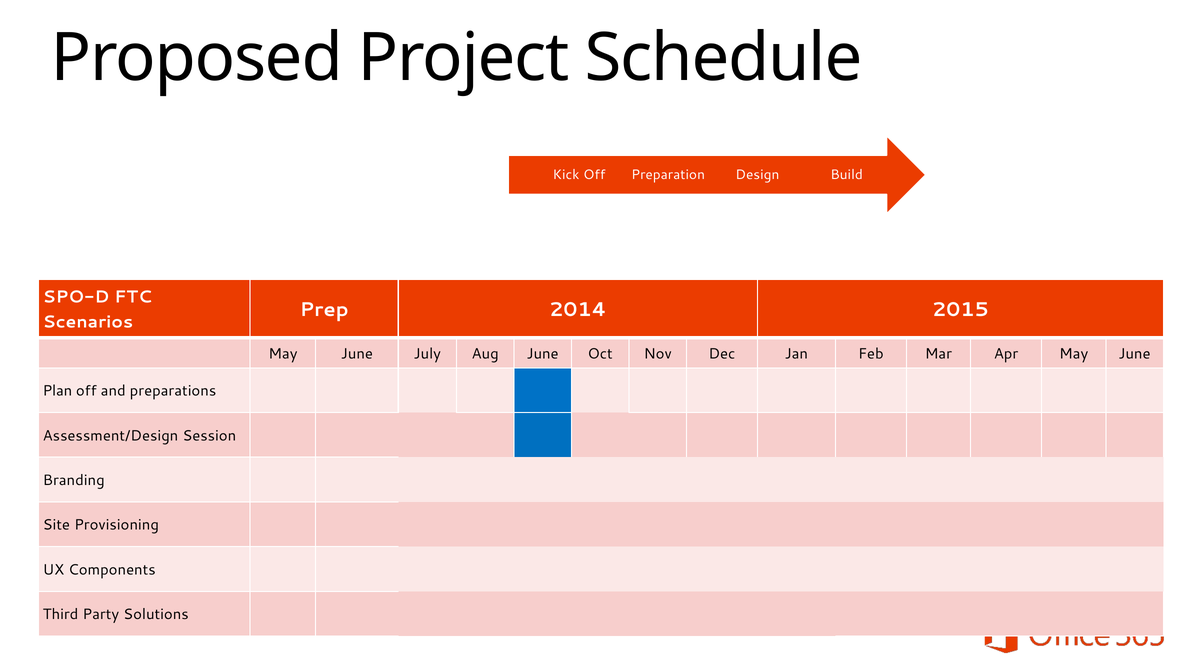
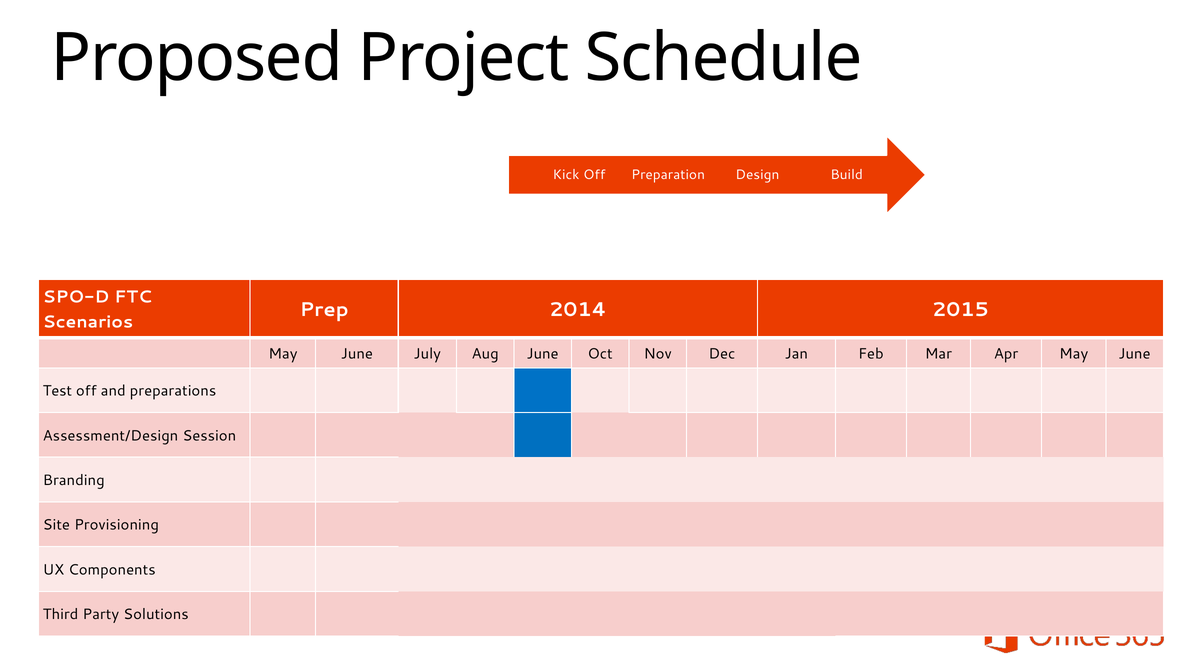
Plan: Plan -> Test
